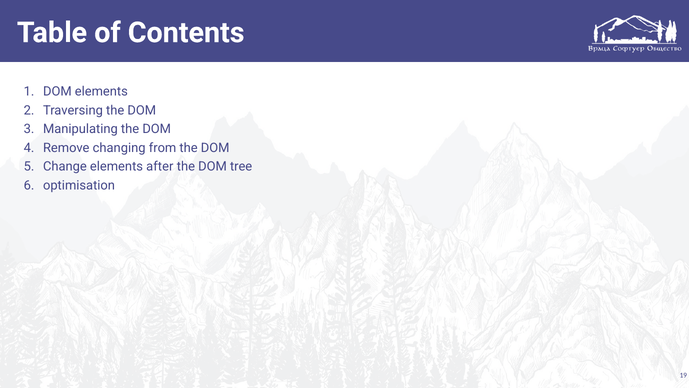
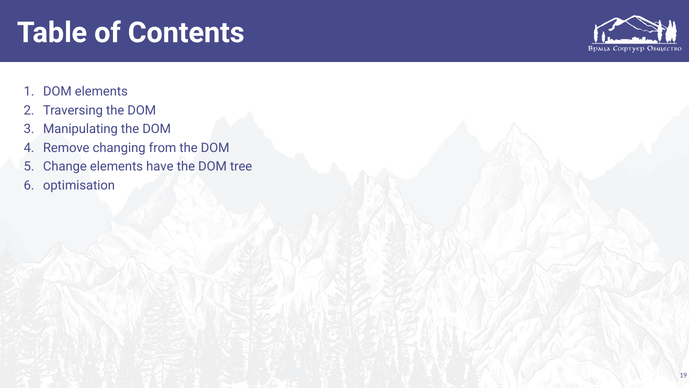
after: after -> have
